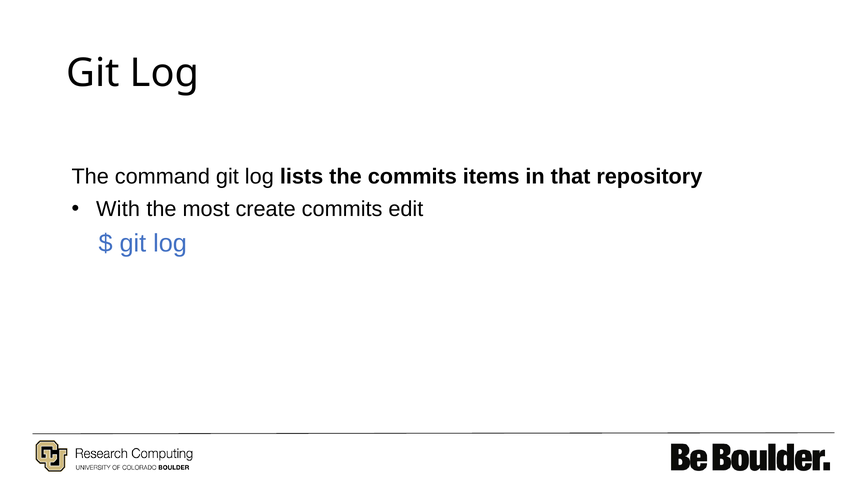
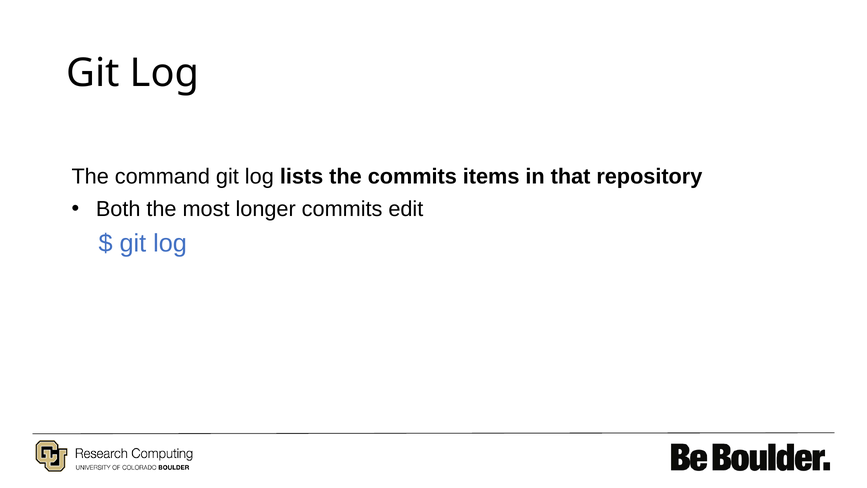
With: With -> Both
create: create -> longer
